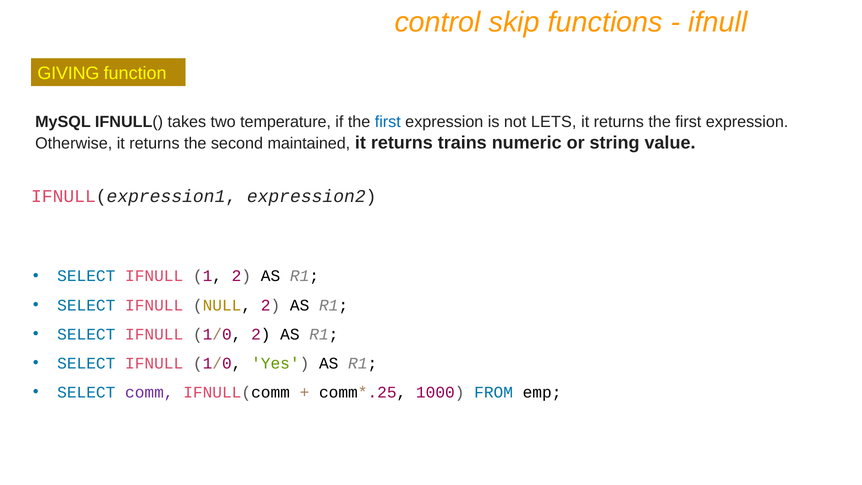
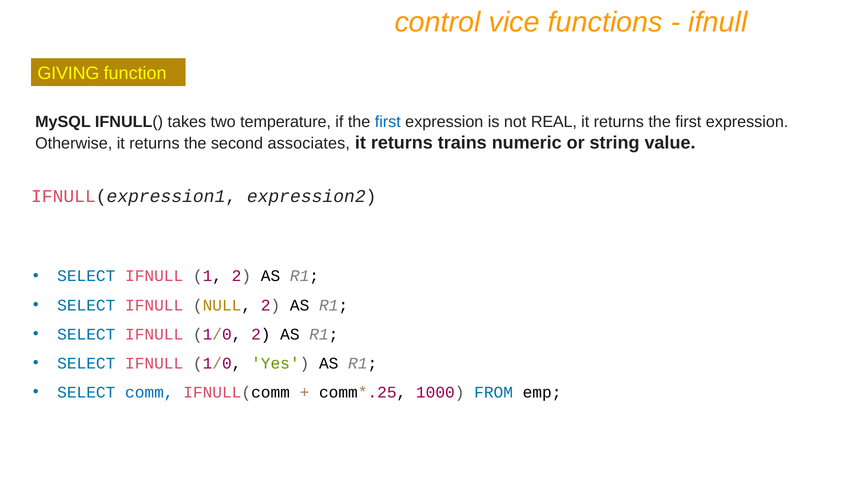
skip: skip -> vice
LETS: LETS -> REAL
maintained: maintained -> associates
comm colour: purple -> blue
